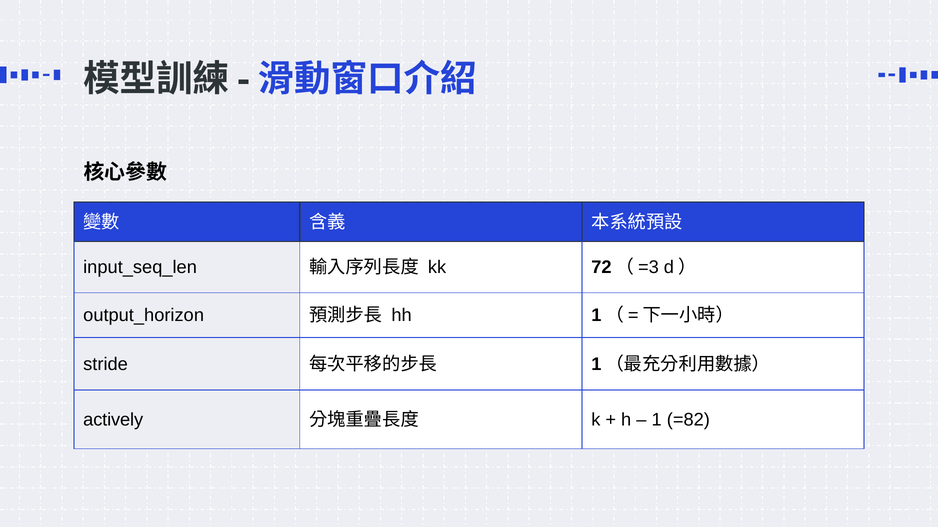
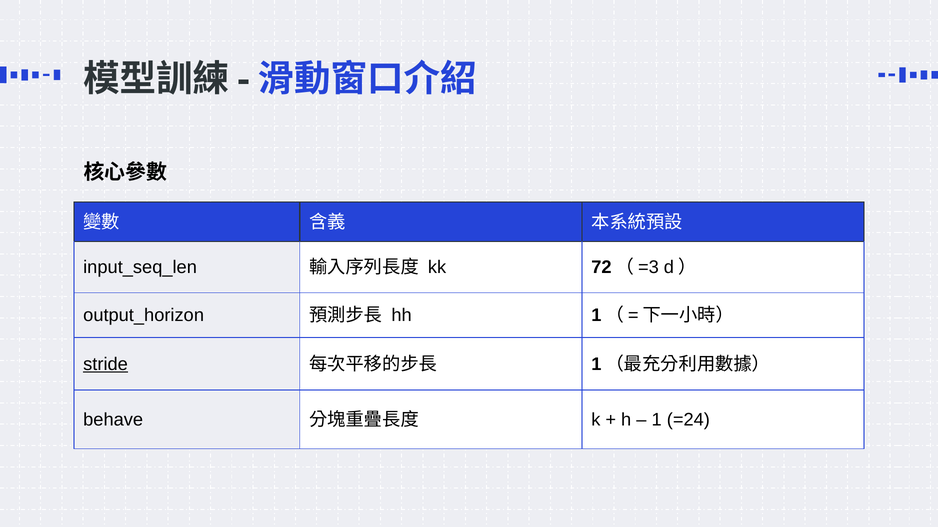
stride underline: none -> present
actively: actively -> behave
=82: =82 -> =24
